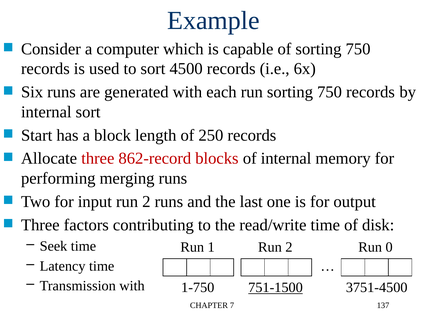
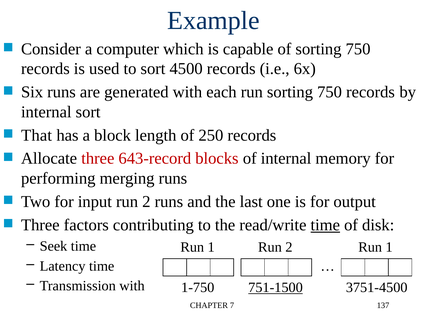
Start: Start -> That
862-record: 862-record -> 643-record
time at (325, 225) underline: none -> present
0 at (389, 247): 0 -> 1
